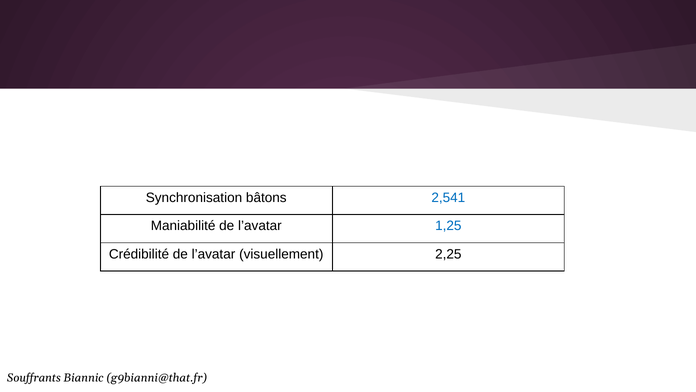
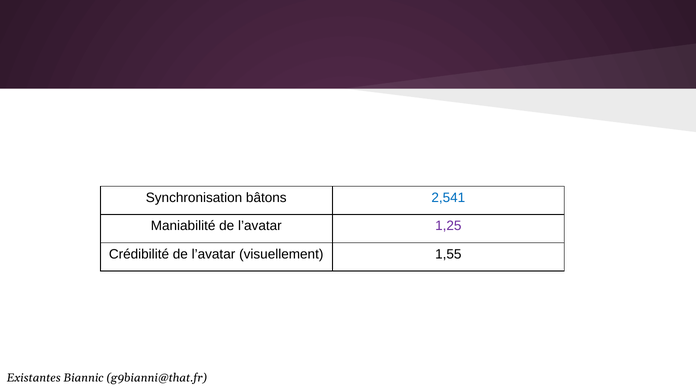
1,25 colour: blue -> purple
2,25: 2,25 -> 1,55
Souffrants: Souffrants -> Existantes
